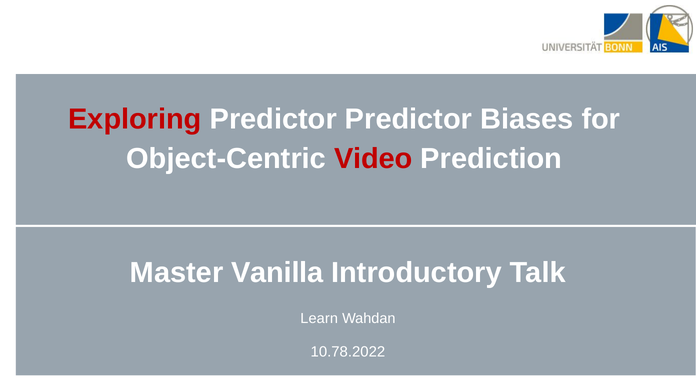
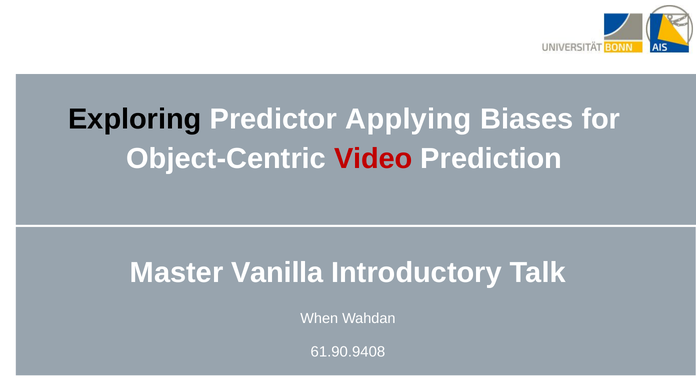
Exploring colour: red -> black
Predictor Predictor: Predictor -> Applying
Learn: Learn -> When
10.78.2022: 10.78.2022 -> 61.90.9408
